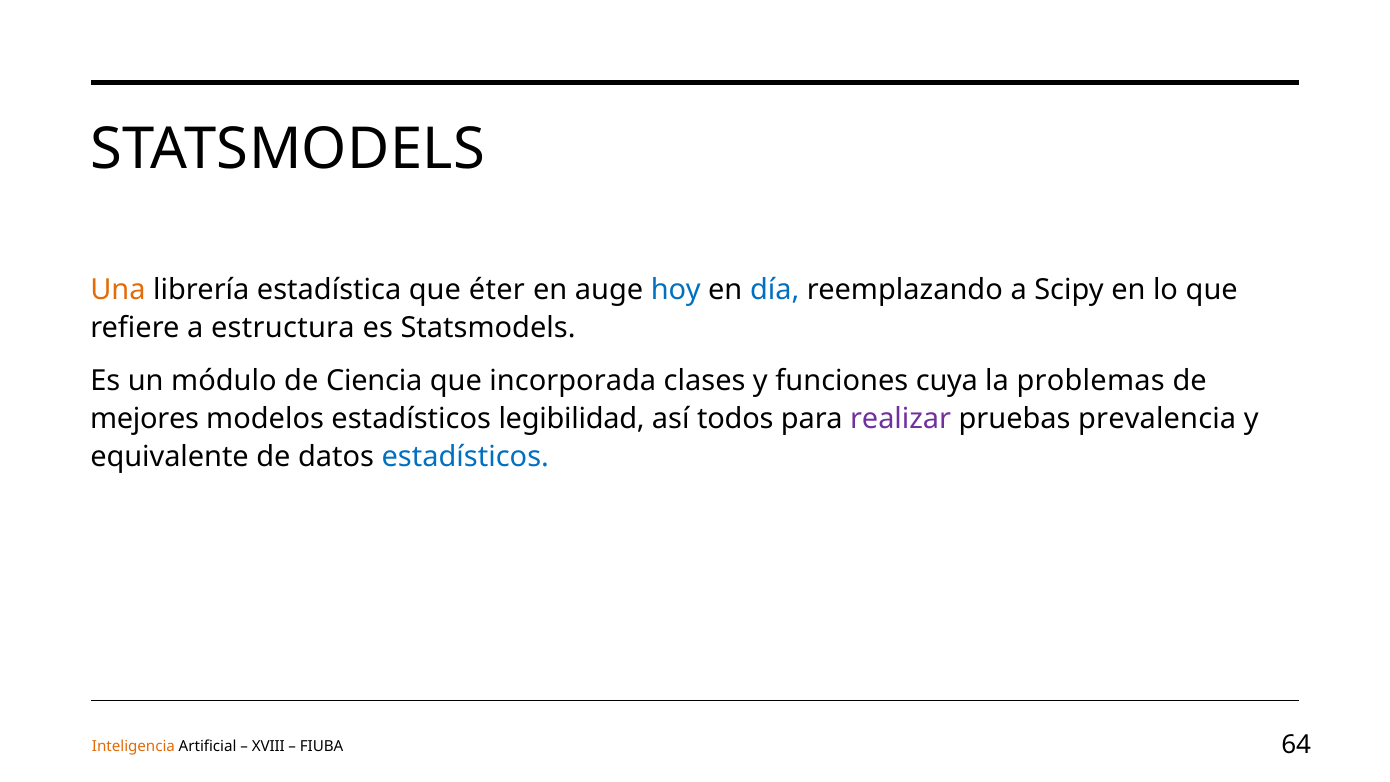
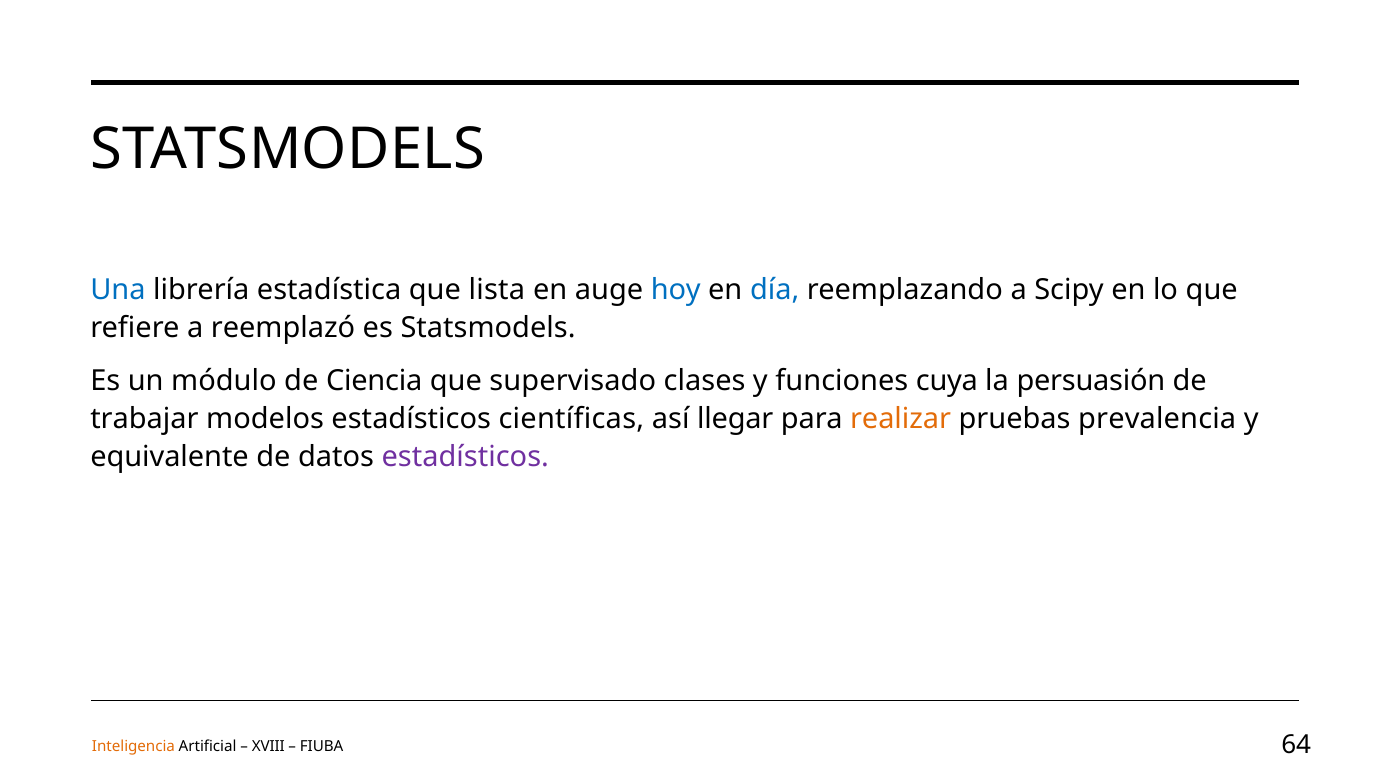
Una colour: orange -> blue
éter: éter -> lista
estructura: estructura -> reemplazó
incorporada: incorporada -> supervisado
problemas: problemas -> persuasión
mejores: mejores -> trabajar
legibilidad: legibilidad -> científicas
todos: todos -> llegar
realizar colour: purple -> orange
estadísticos at (465, 457) colour: blue -> purple
